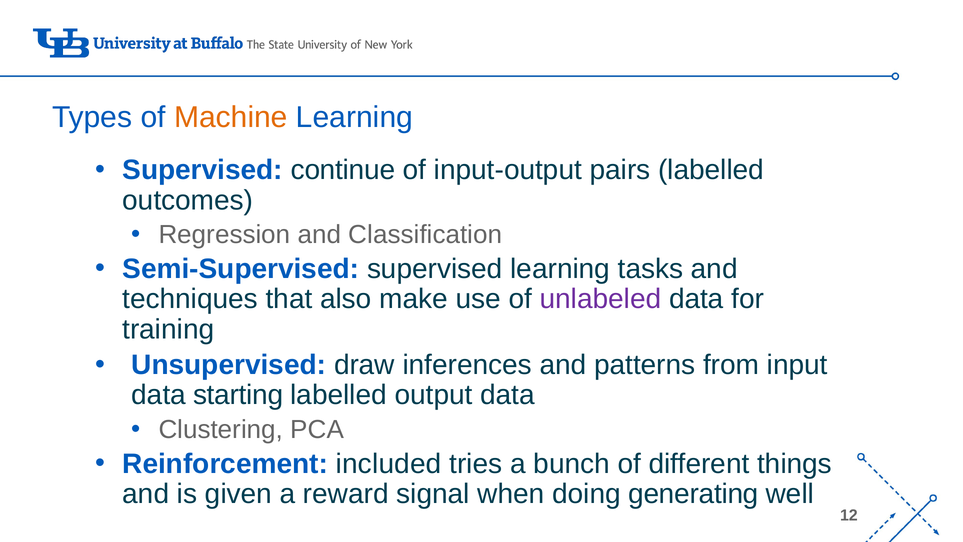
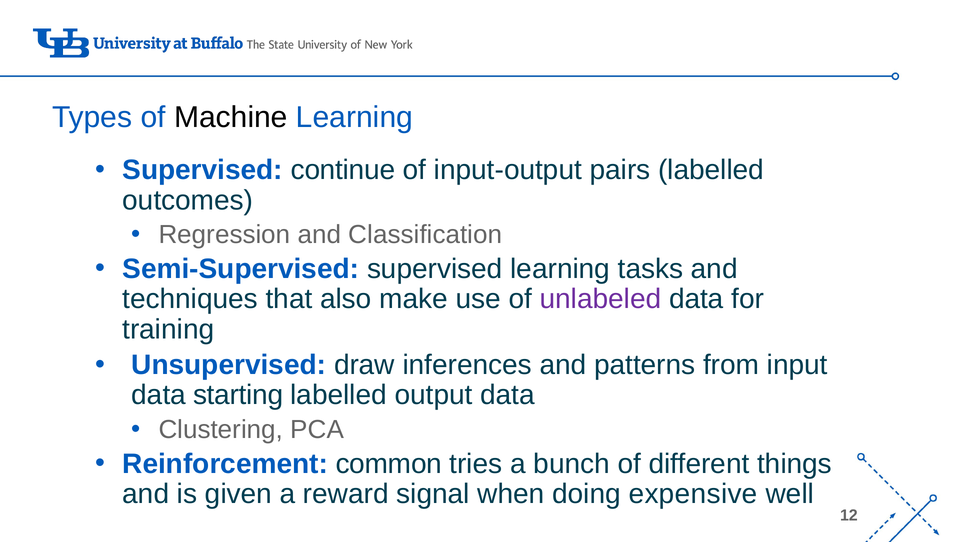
Machine colour: orange -> black
included: included -> common
generating: generating -> expensive
